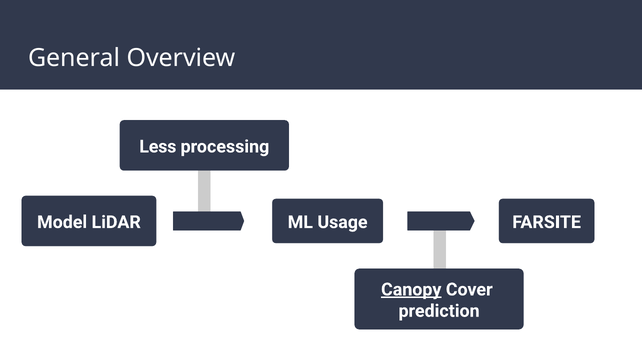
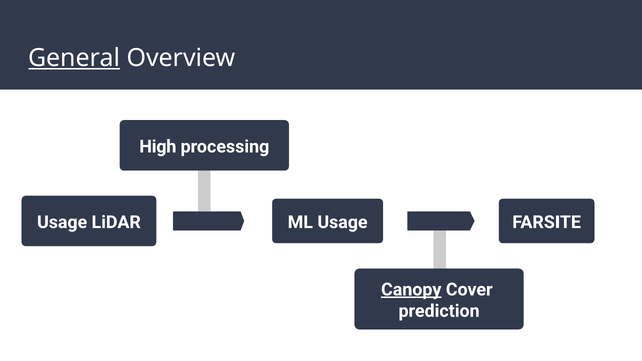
General underline: none -> present
Less: Less -> High
Model at (62, 222): Model -> Usage
